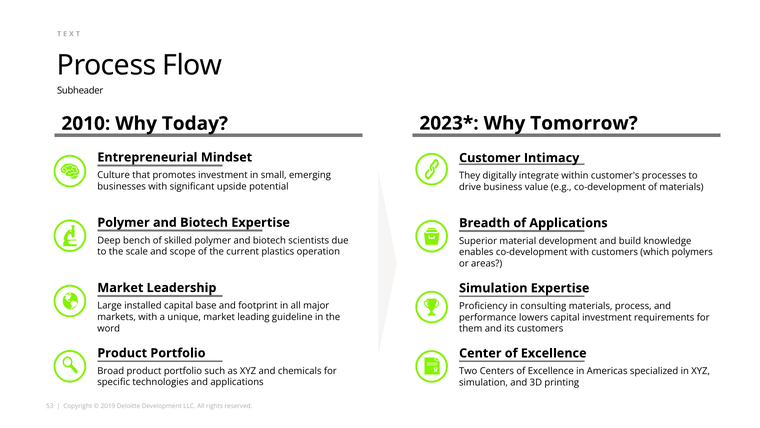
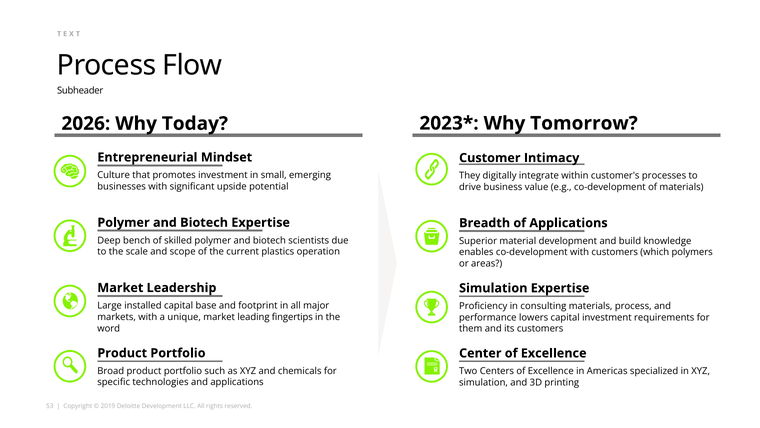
2010: 2010 -> 2026
guideline: guideline -> fingertips
